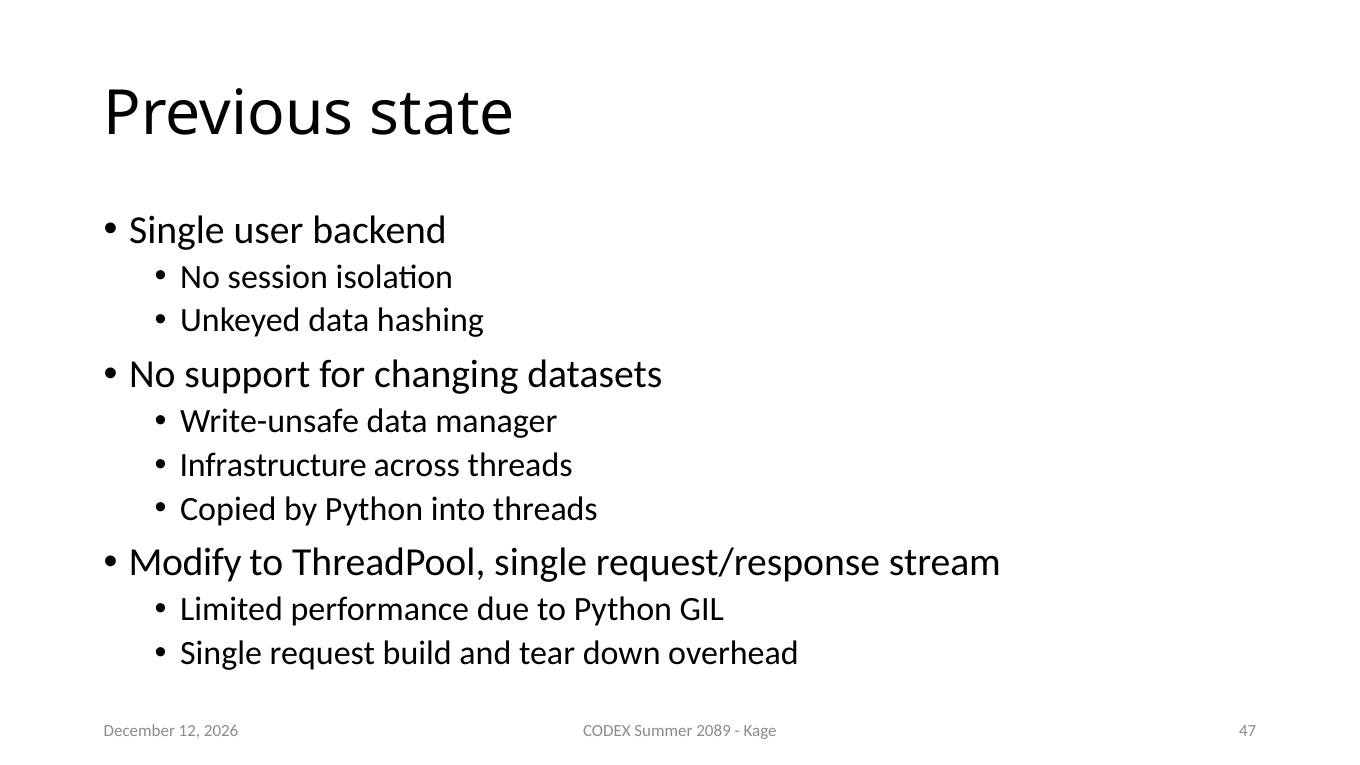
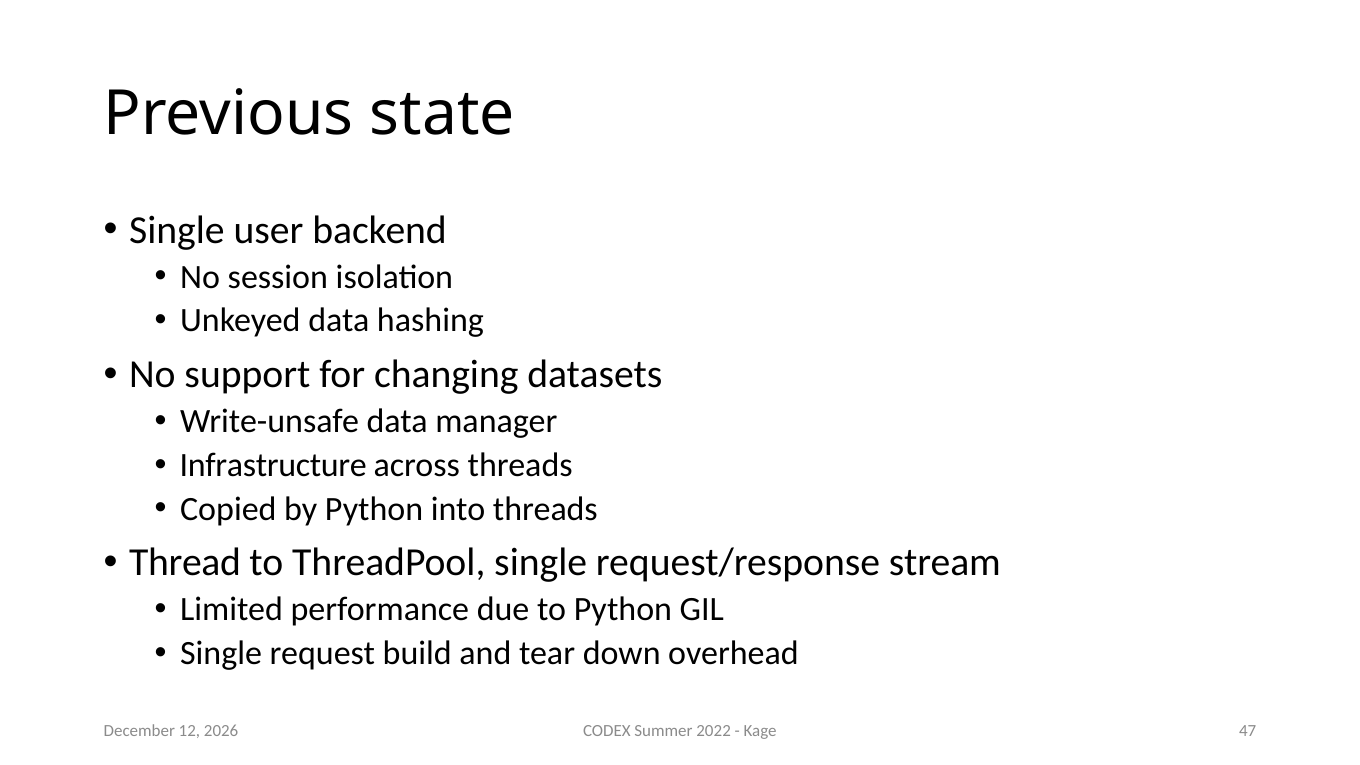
Modify: Modify -> Thread
2089: 2089 -> 2022
